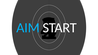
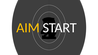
AIM colour: light blue -> yellow
